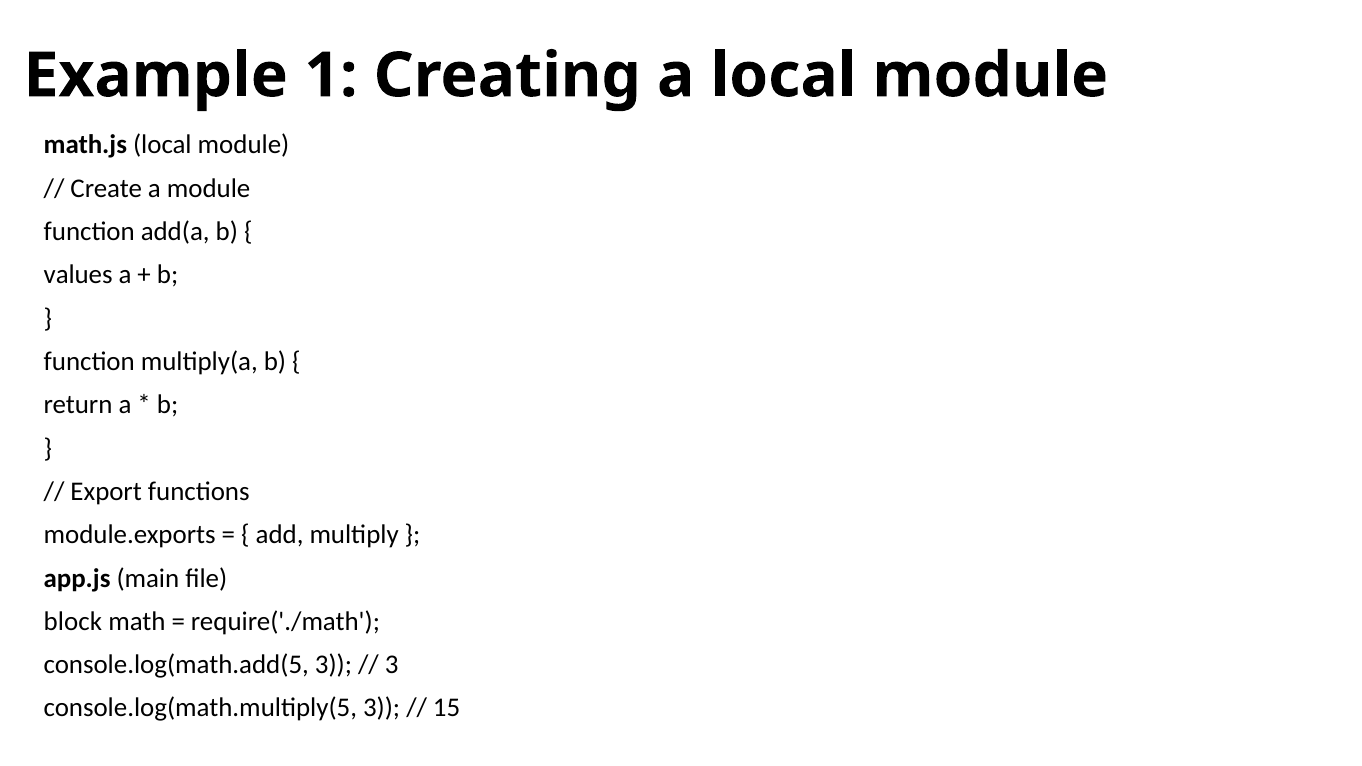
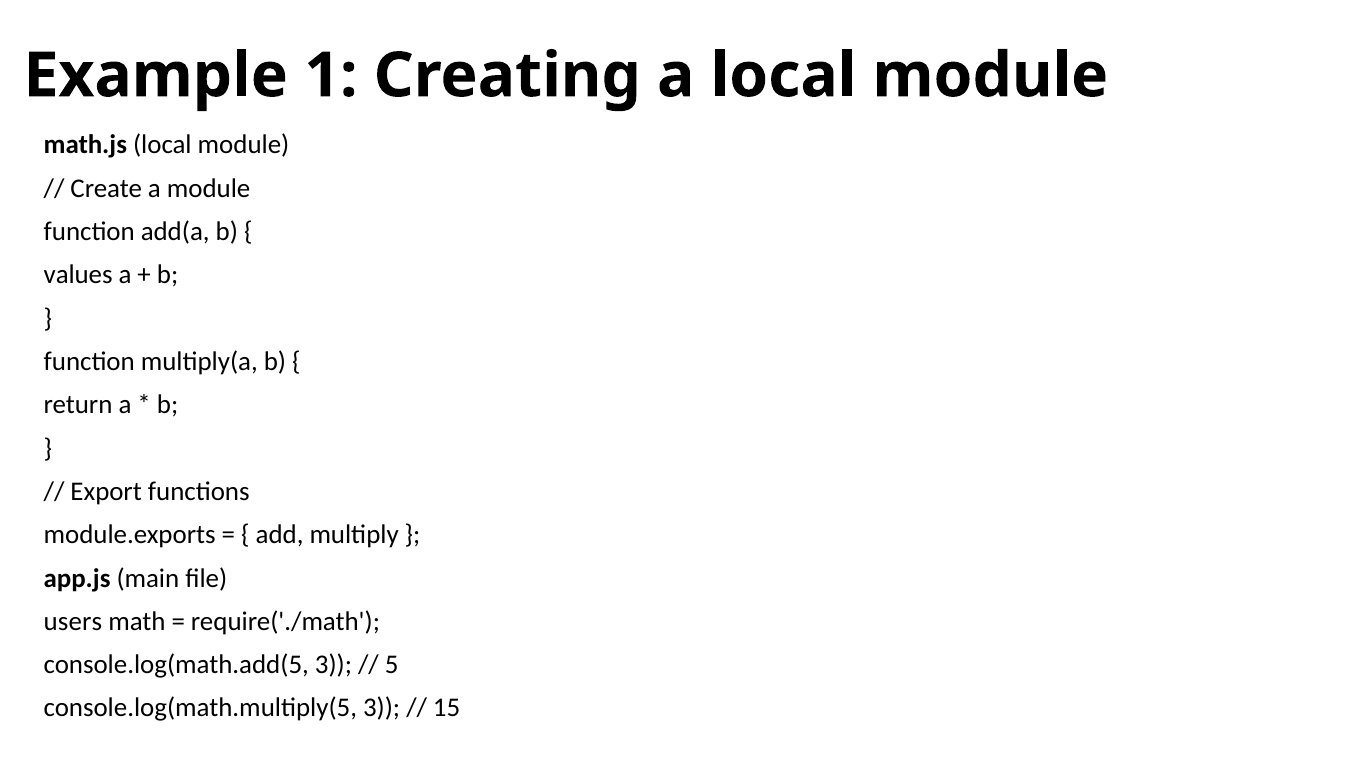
block: block -> users
3 at (392, 665): 3 -> 5
